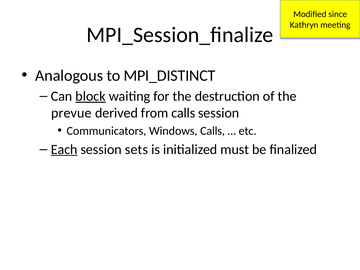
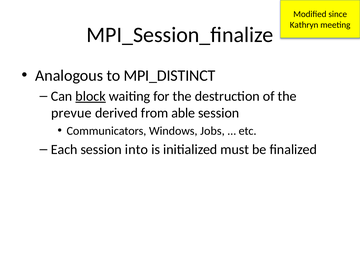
from calls: calls -> able
Windows Calls: Calls -> Jobs
Each underline: present -> none
sets: sets -> into
